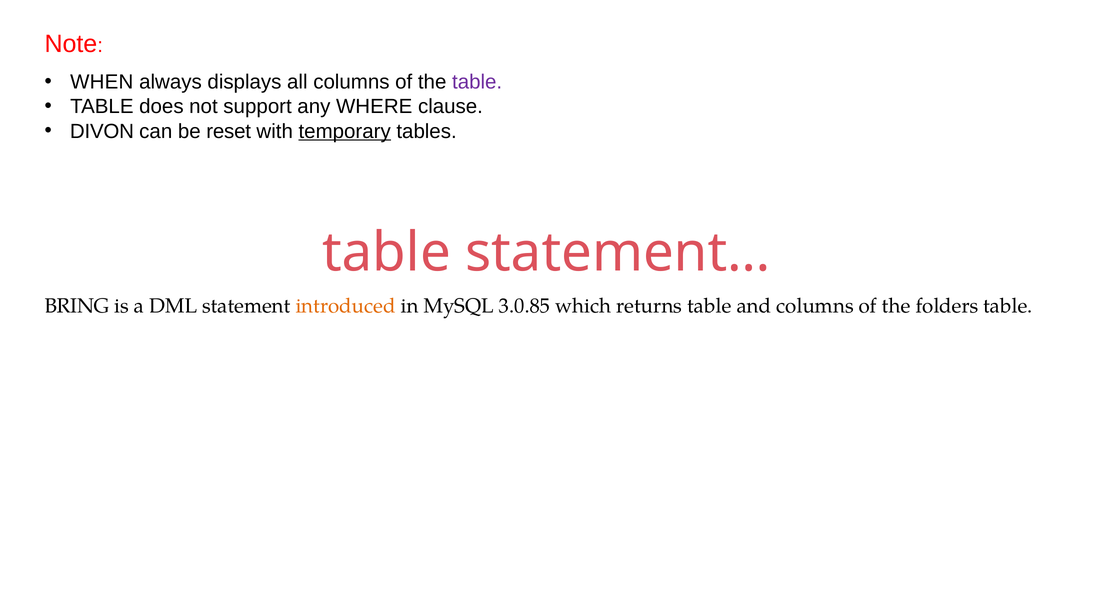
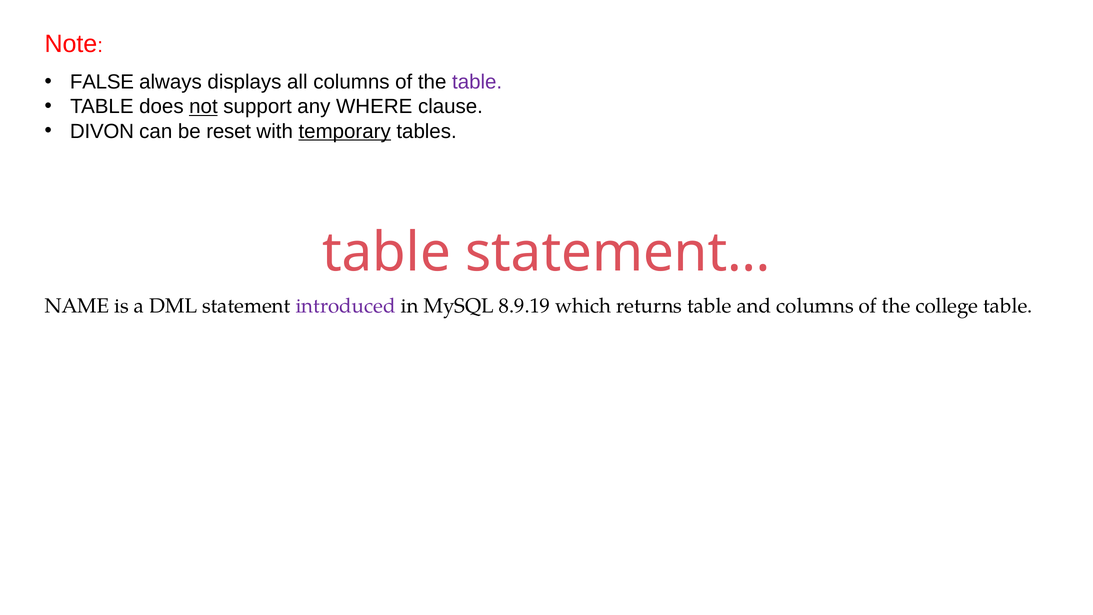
WHEN: WHEN -> FALSE
not underline: none -> present
BRING: BRING -> NAME
introduced colour: orange -> purple
3.0.85: 3.0.85 -> 8.9.19
folders: folders -> college
